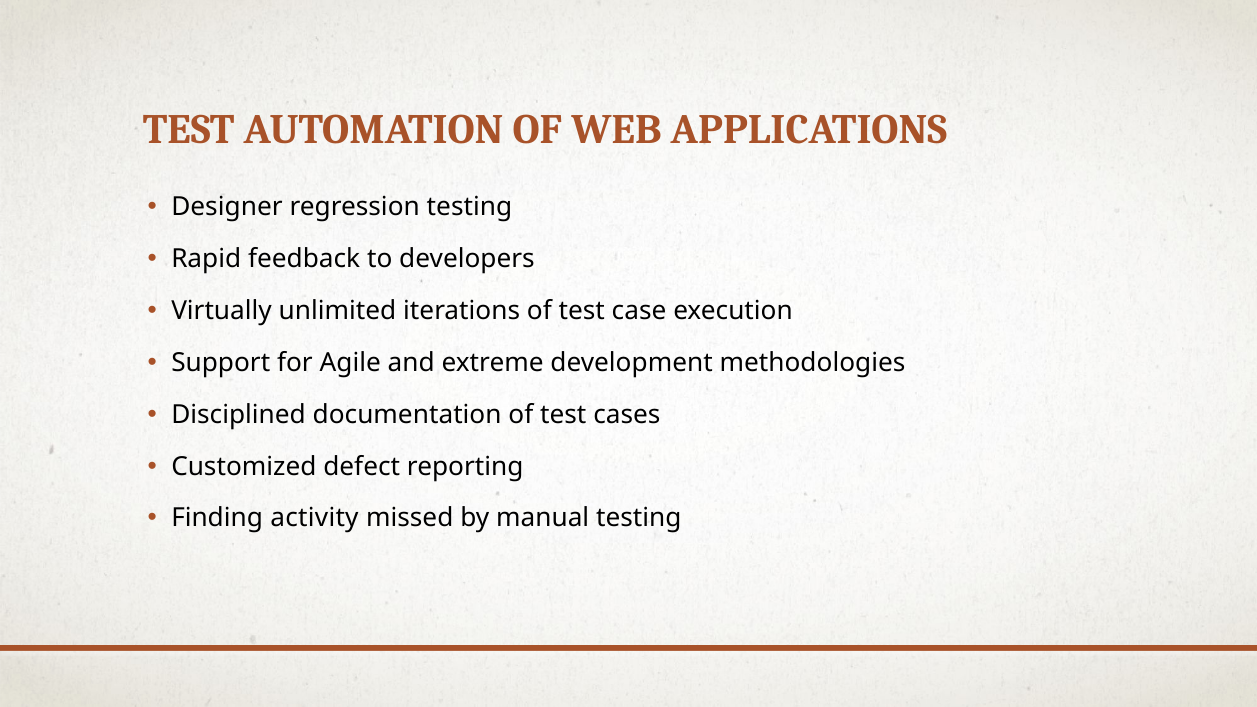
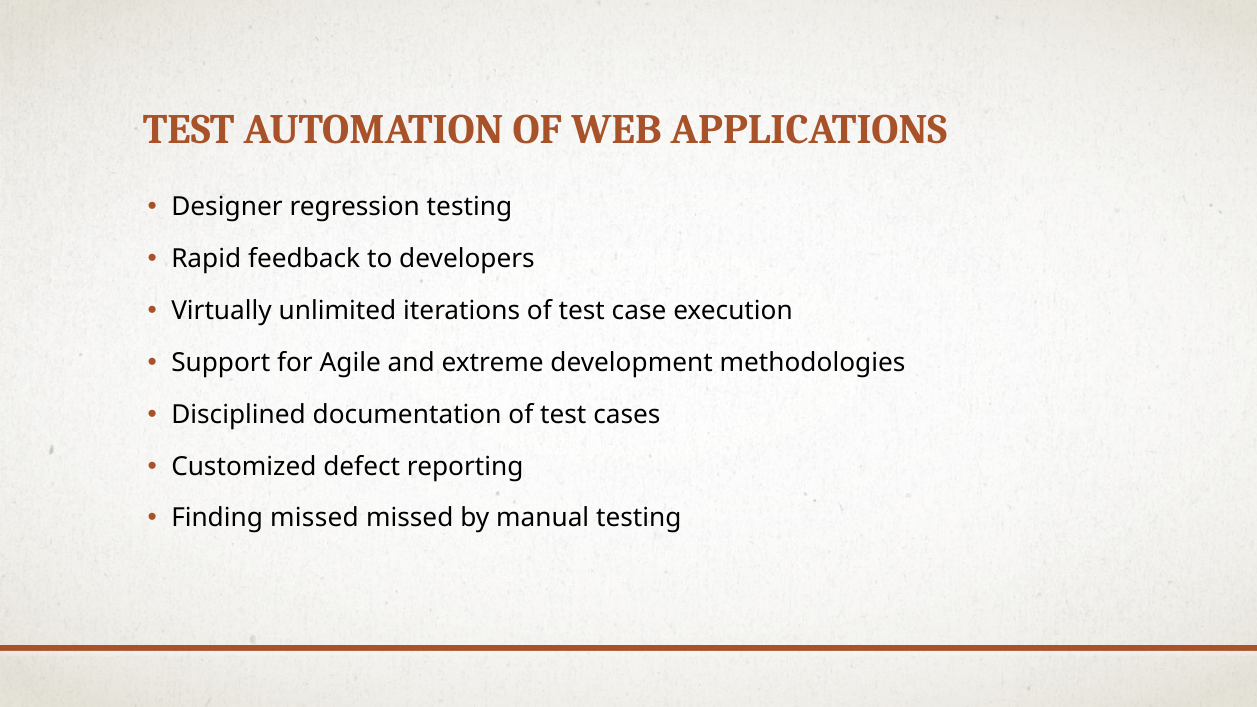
Finding activity: activity -> missed
